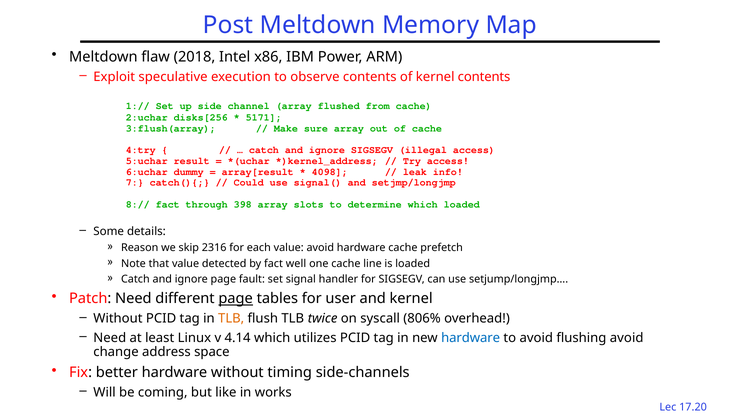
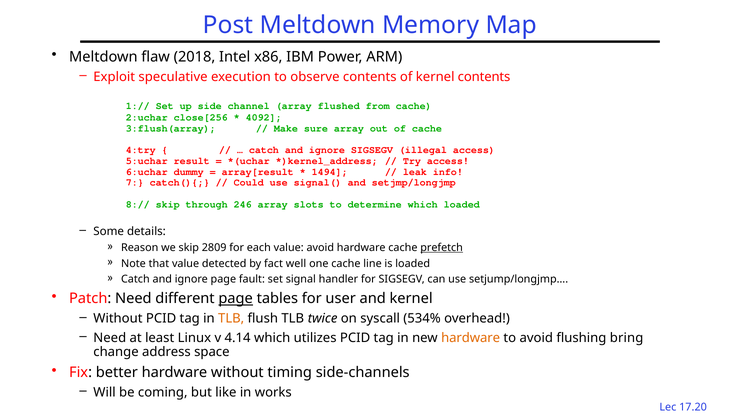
disks[256: disks[256 -> close[256
5171: 5171 -> 4092
4098: 4098 -> 1494
fact at (168, 204): fact -> skip
398: 398 -> 246
2316: 2316 -> 2809
prefetch underline: none -> present
806%: 806% -> 534%
hardware at (471, 338) colour: blue -> orange
flushing avoid: avoid -> bring
